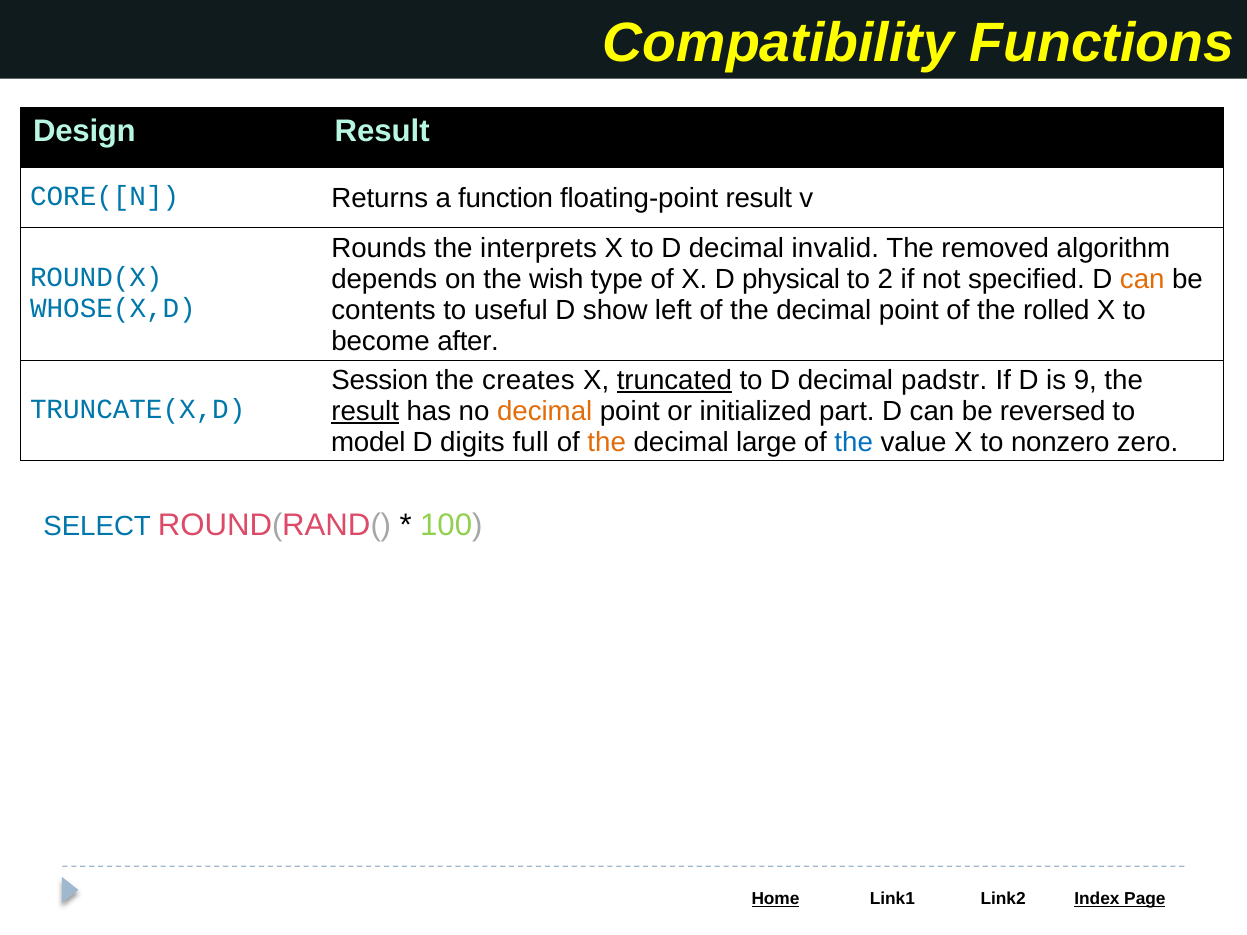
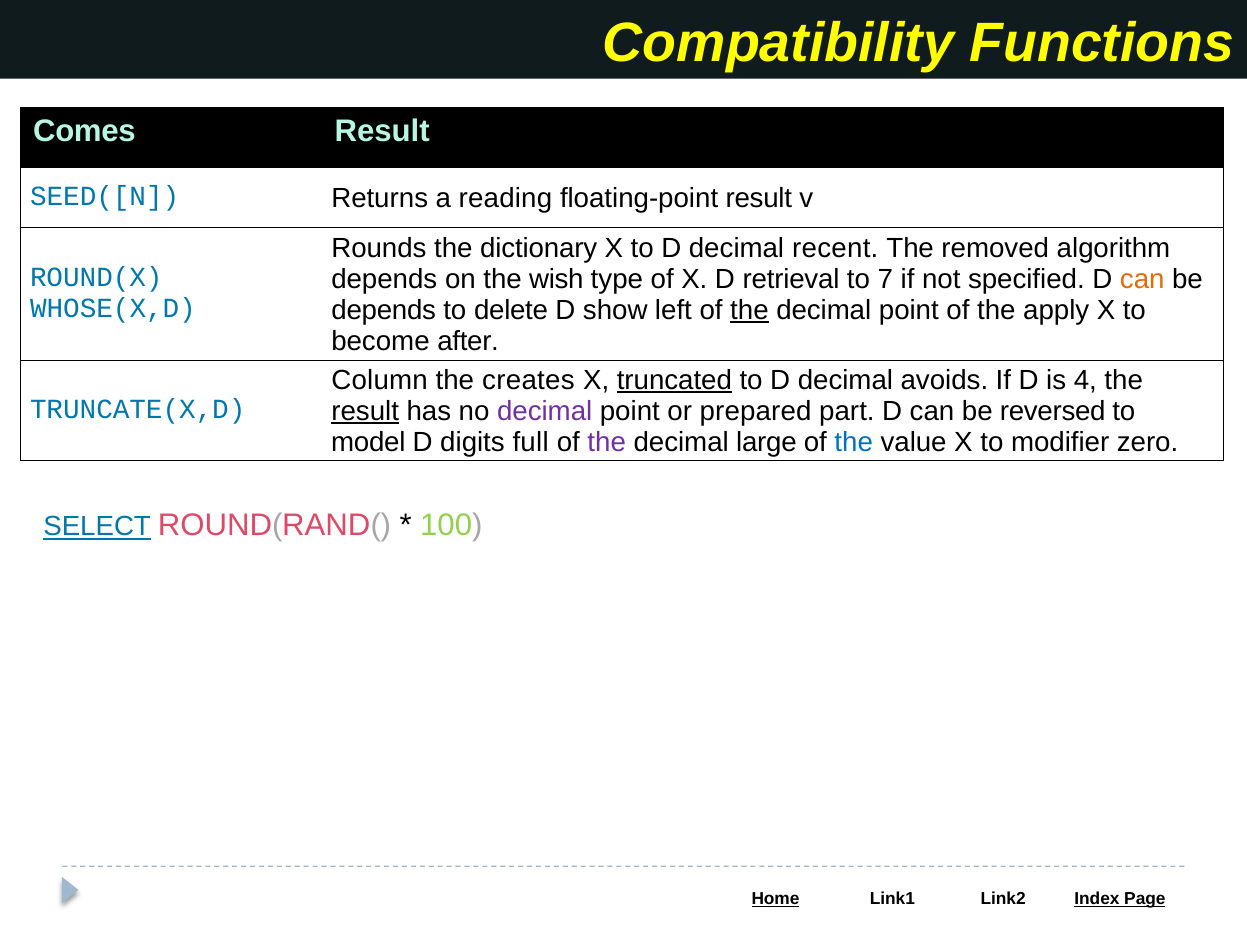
Design: Design -> Comes
CORE([N: CORE([N -> SEED([N
function: function -> reading
interprets: interprets -> dictionary
invalid: invalid -> recent
physical: physical -> retrieval
2: 2 -> 7
contents at (384, 310): contents -> depends
useful: useful -> delete
the at (749, 310) underline: none -> present
rolled: rolled -> apply
Session: Session -> Column
padstr: padstr -> avoids
9: 9 -> 4
decimal at (545, 411) colour: orange -> purple
initialized: initialized -> prepared
the at (607, 442) colour: orange -> purple
nonzero: nonzero -> modifier
SELECT underline: none -> present
